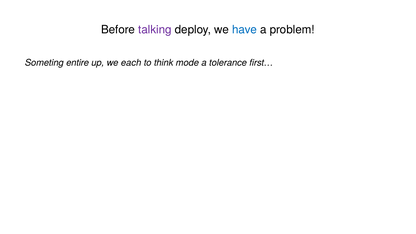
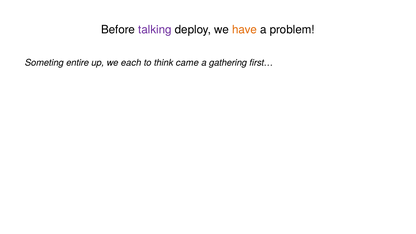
have colour: blue -> orange
mode: mode -> came
tolerance: tolerance -> gathering
